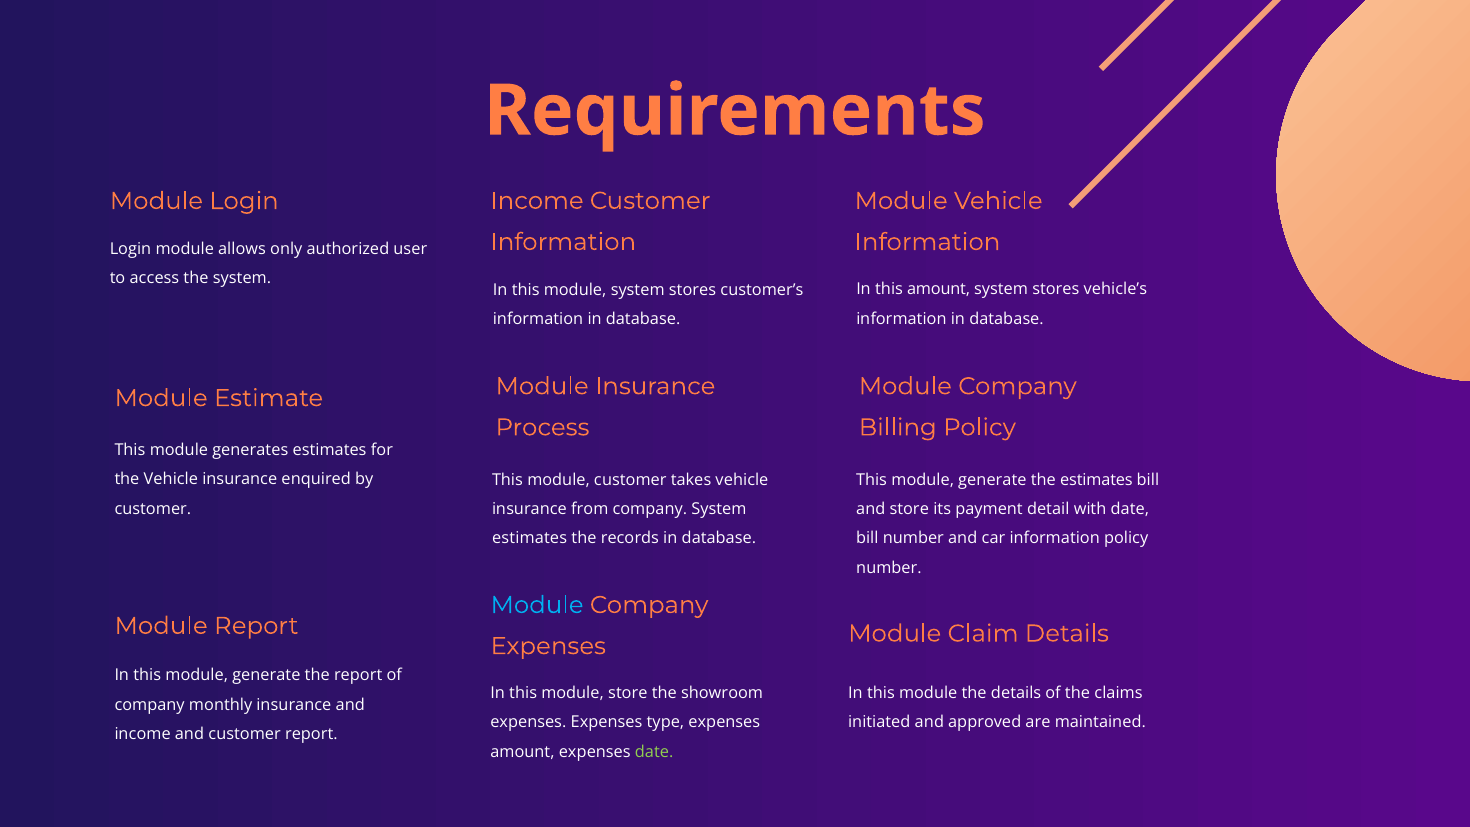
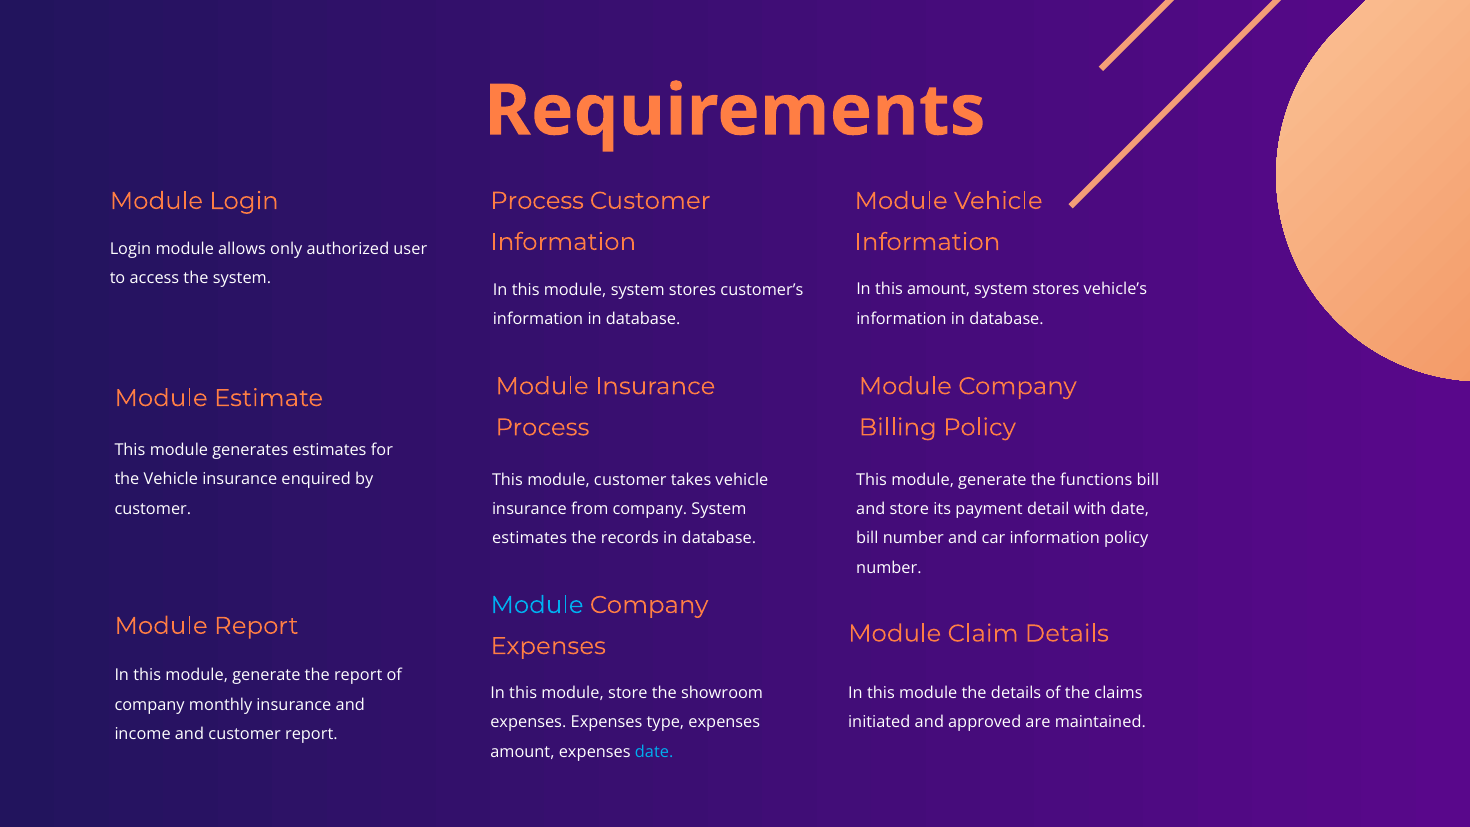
Income at (537, 201): Income -> Process
the estimates: estimates -> functions
date at (654, 752) colour: light green -> light blue
